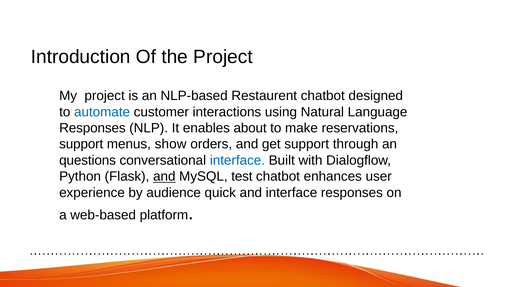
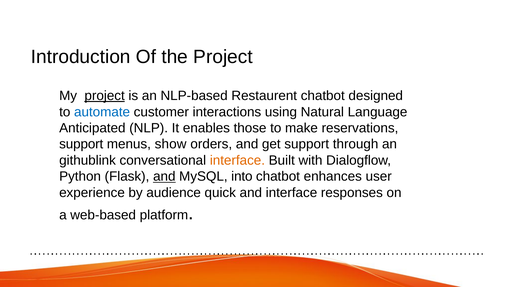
project at (105, 96) underline: none -> present
Responses at (92, 128): Responses -> Anticipated
about: about -> those
questions: questions -> githublink
interface at (237, 160) colour: blue -> orange
test: test -> into
